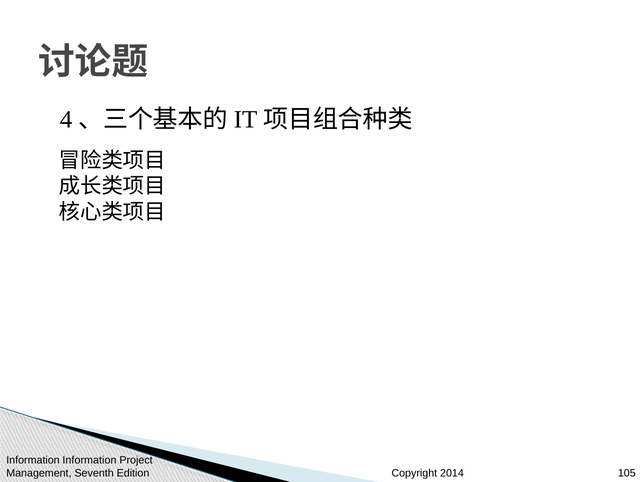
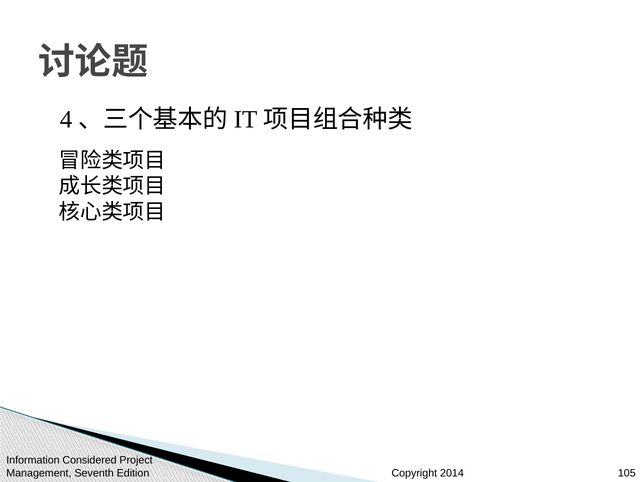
Information Information: Information -> Considered
